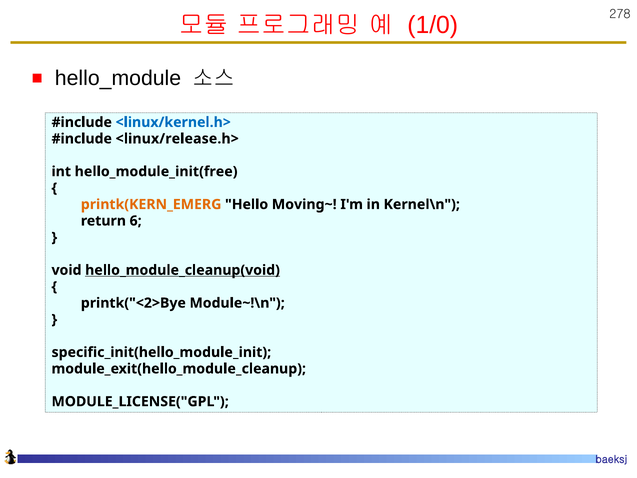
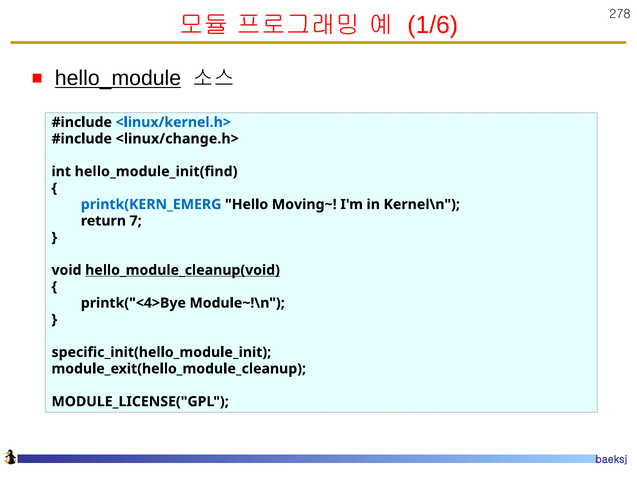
1/0: 1/0 -> 1/6
hello_module underline: none -> present
<linux/release.h>: <linux/release.h> -> <linux/change.h>
hello_module_init(free: hello_module_init(free -> hello_module_init(find
printk(KERN_EMERG colour: orange -> blue
6: 6 -> 7
printk("<2>Bye: printk("<2>Bye -> printk("<4>Bye
